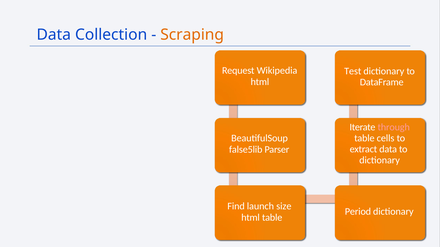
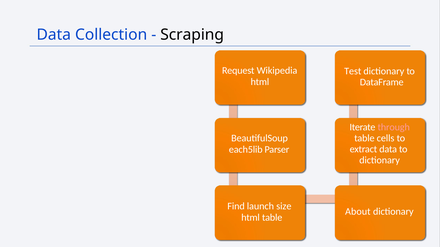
Scraping colour: orange -> black
false5lib: false5lib -> each5lib
Period: Period -> About
